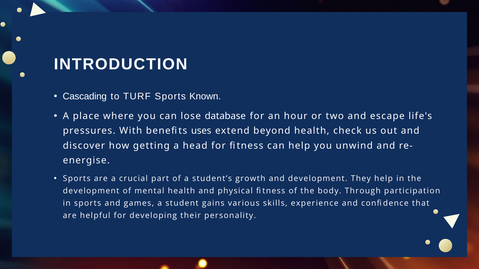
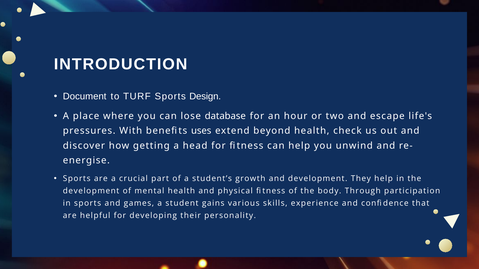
Cascading: Cascading -> Document
Known: Known -> Design
